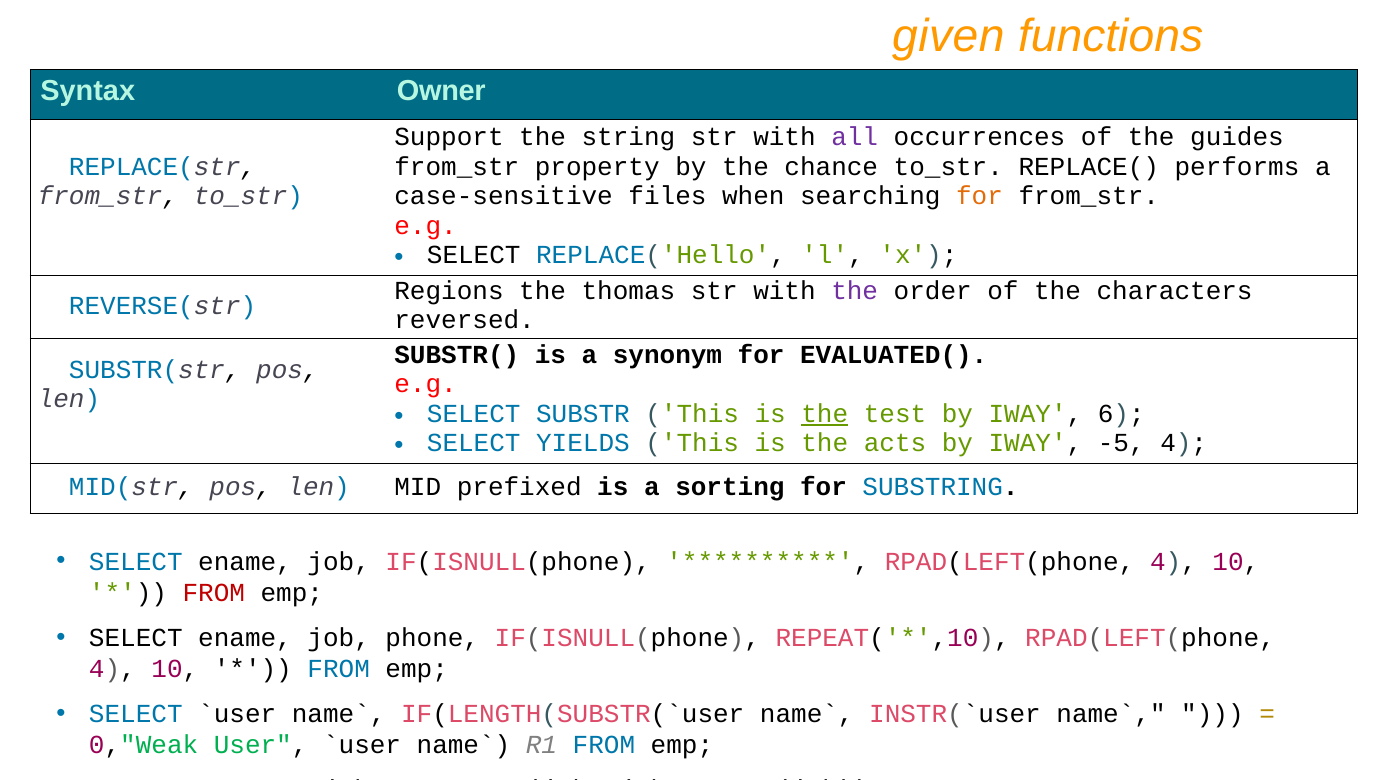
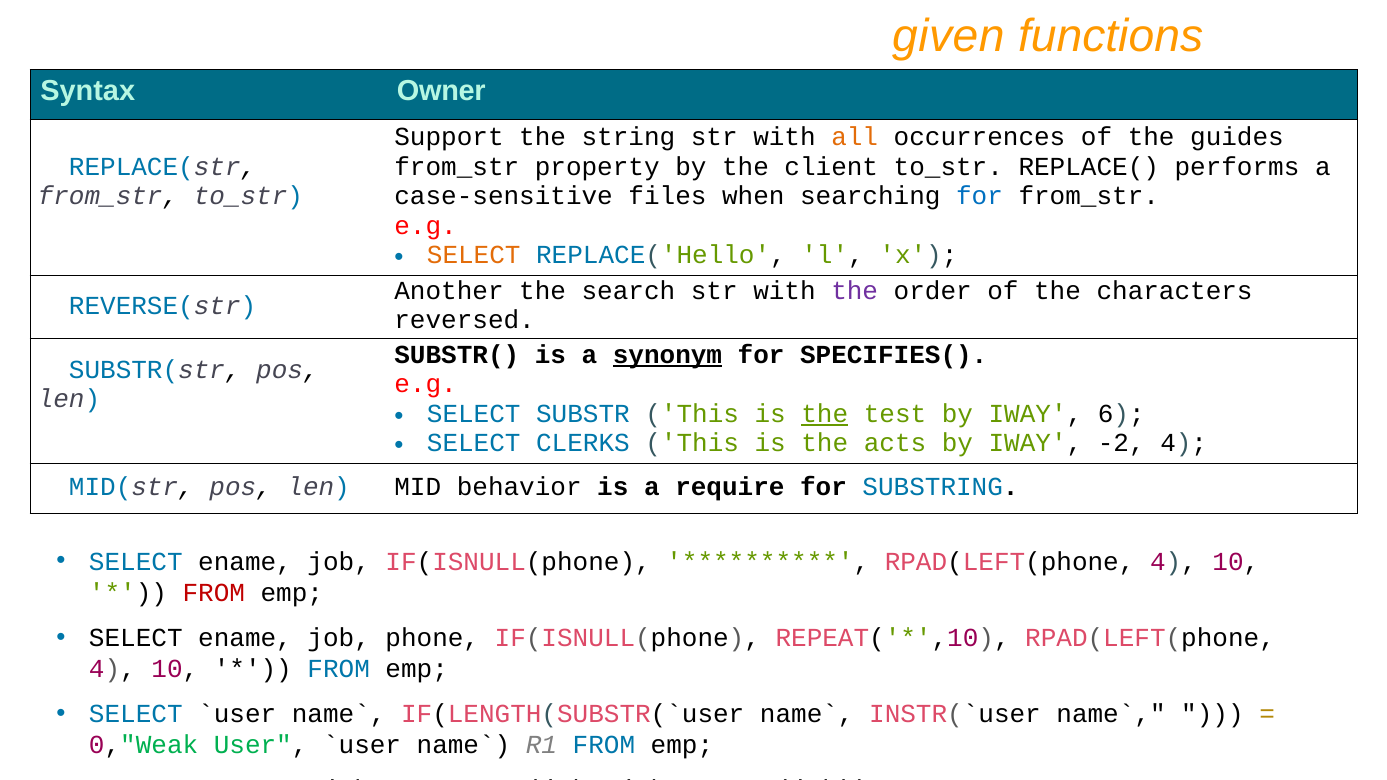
all colour: purple -> orange
chance: chance -> client
for at (980, 196) colour: orange -> blue
SELECT at (474, 255) colour: black -> orange
Regions: Regions -> Another
thomas: thomas -> search
synonym underline: none -> present
EVALUATED(: EVALUATED( -> SPECIFIES(
YIELDS: YIELDS -> CLERKS
-5: -5 -> -2
prefixed: prefixed -> behavior
sorting: sorting -> require
